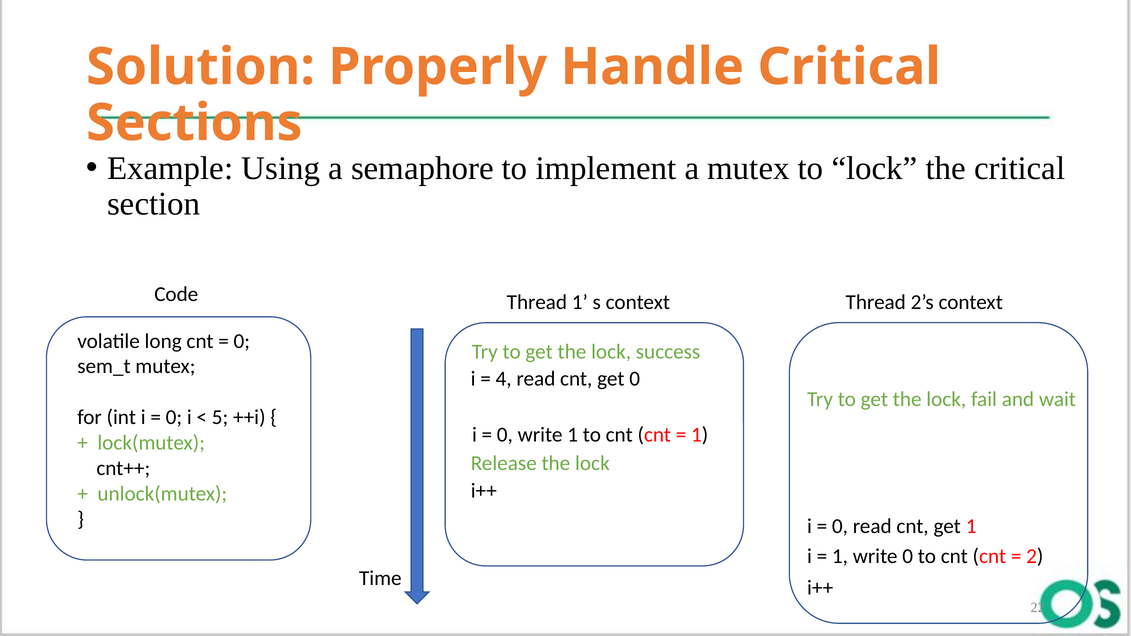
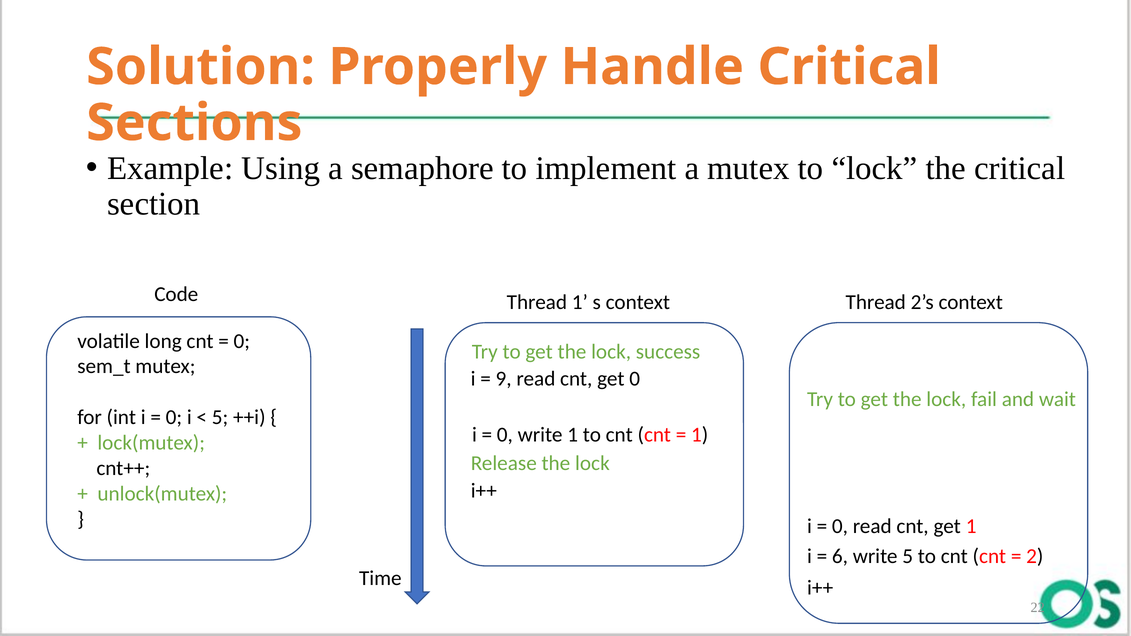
4: 4 -> 9
1 at (840, 556): 1 -> 6
write 0: 0 -> 5
